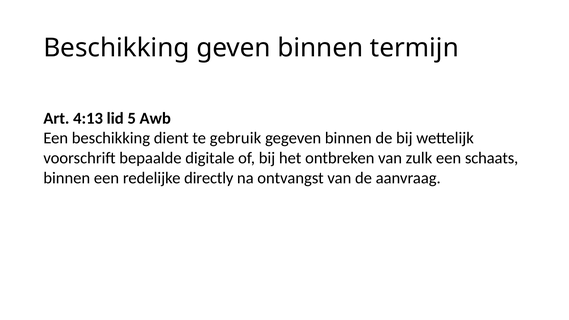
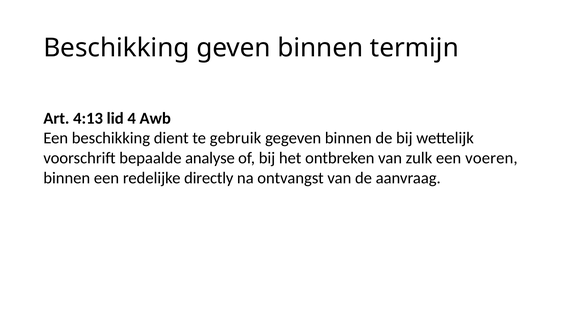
5: 5 -> 4
digitale: digitale -> analyse
schaats: schaats -> voeren
